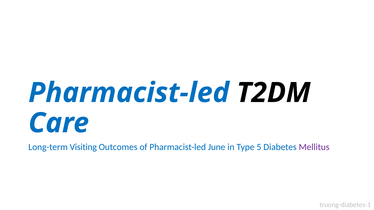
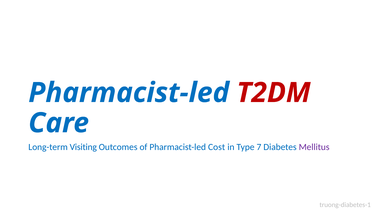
T2DM colour: black -> red
June: June -> Cost
5: 5 -> 7
